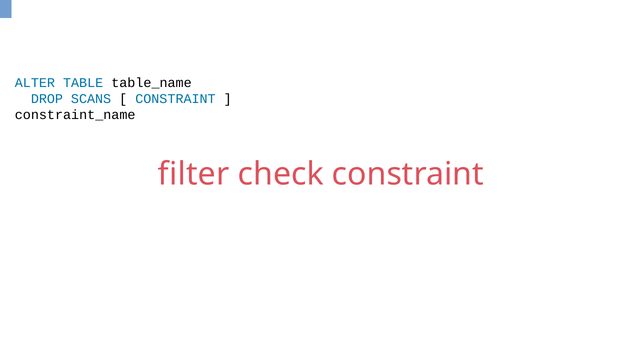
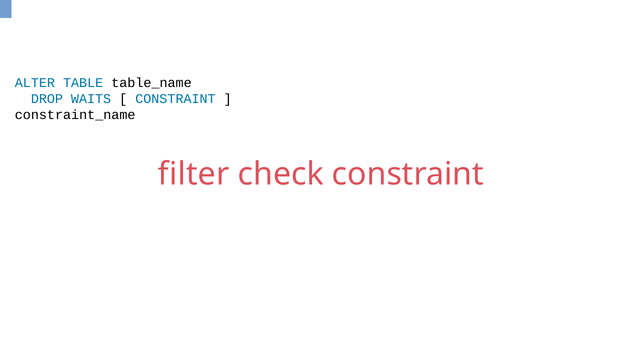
SCANS: SCANS -> WAITS
